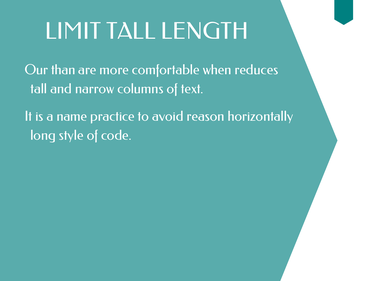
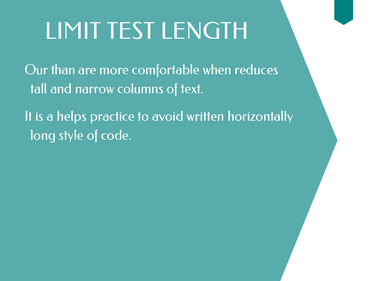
LIMIT TALL: TALL -> TEST
name: name -> helps
reason: reason -> written
